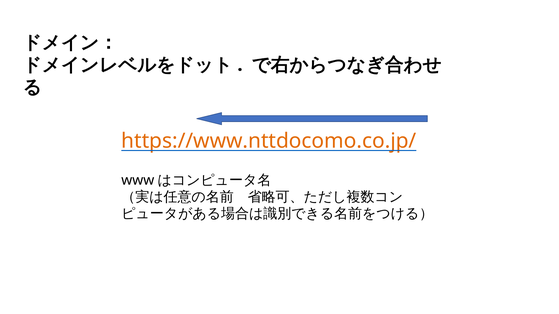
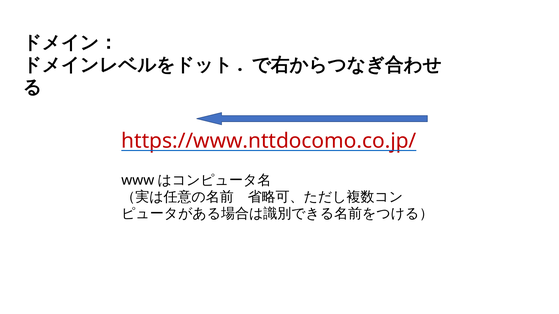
https://www.nttdocomo.co.jp/ colour: orange -> red
